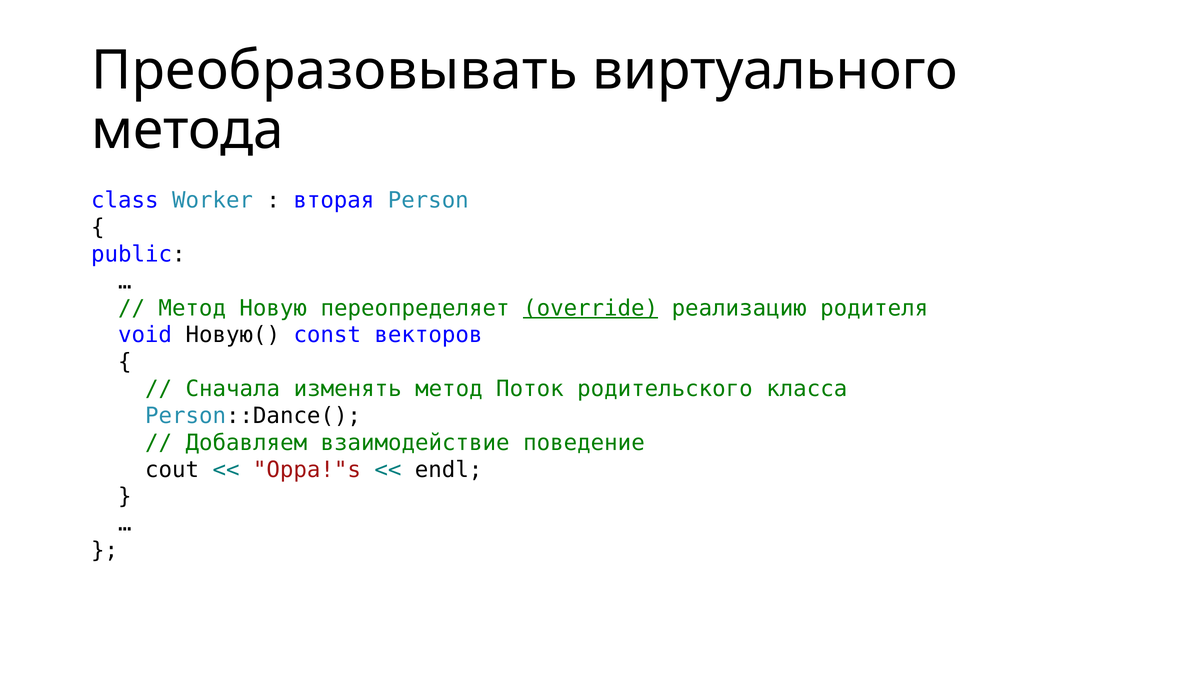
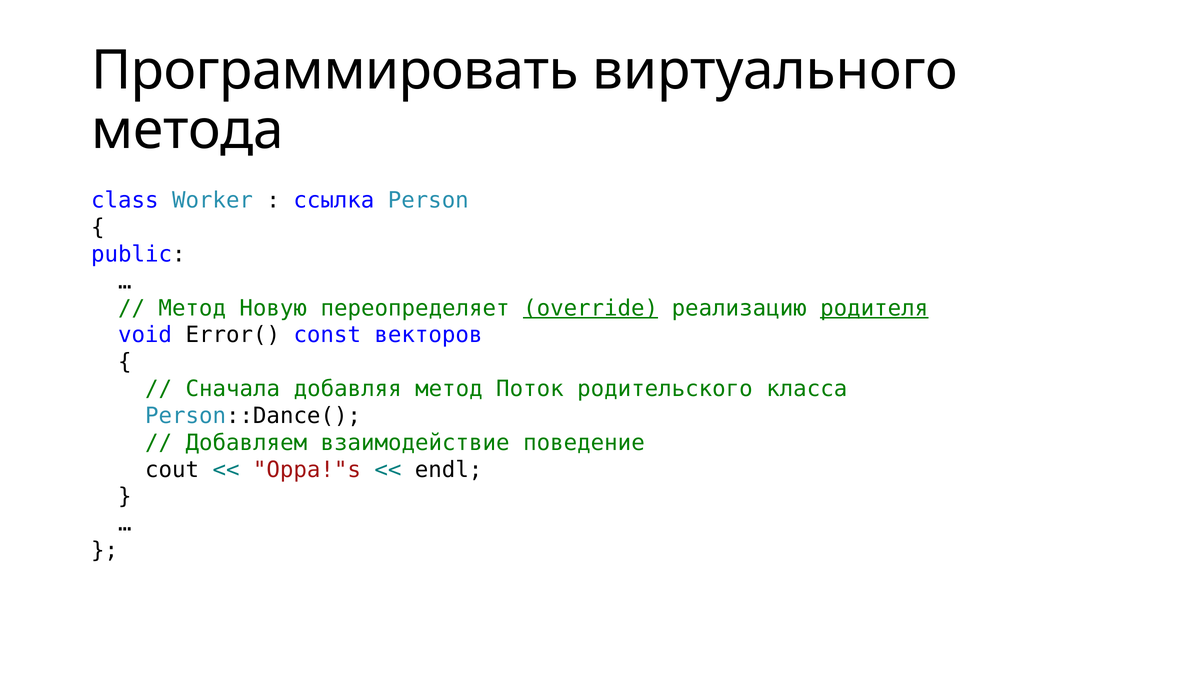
Преобразовывать: Преобразовывать -> Программировать
вторая: вторая -> ссылка
родителя underline: none -> present
Новую(: Новую( -> Error(
изменять: изменять -> добавляя
